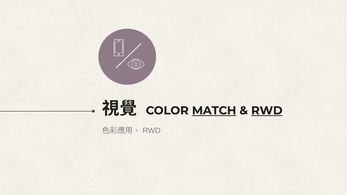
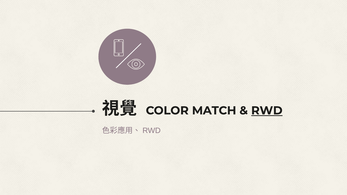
MATCH underline: present -> none
